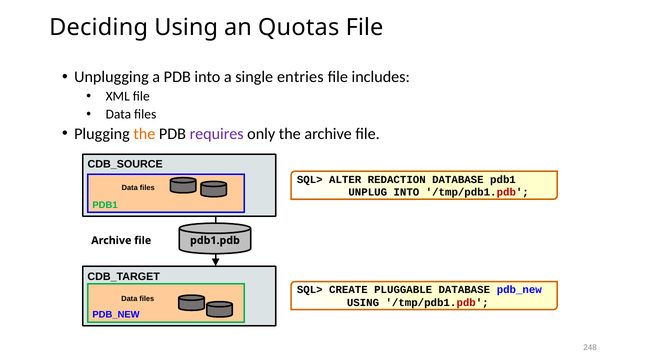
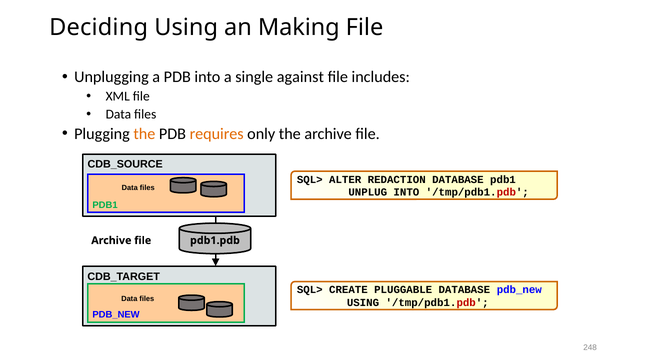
Quotas: Quotas -> Making
entries: entries -> against
requires colour: purple -> orange
